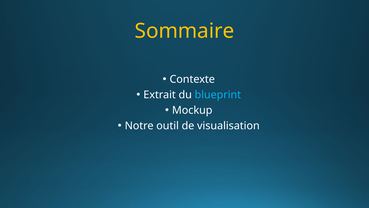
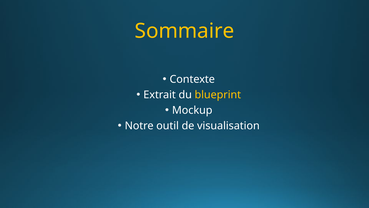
blueprint colour: light blue -> yellow
